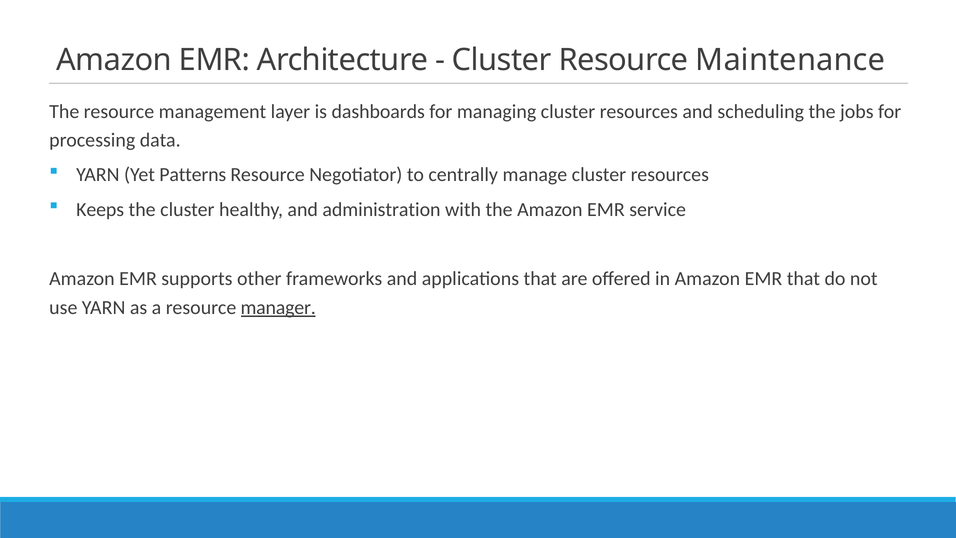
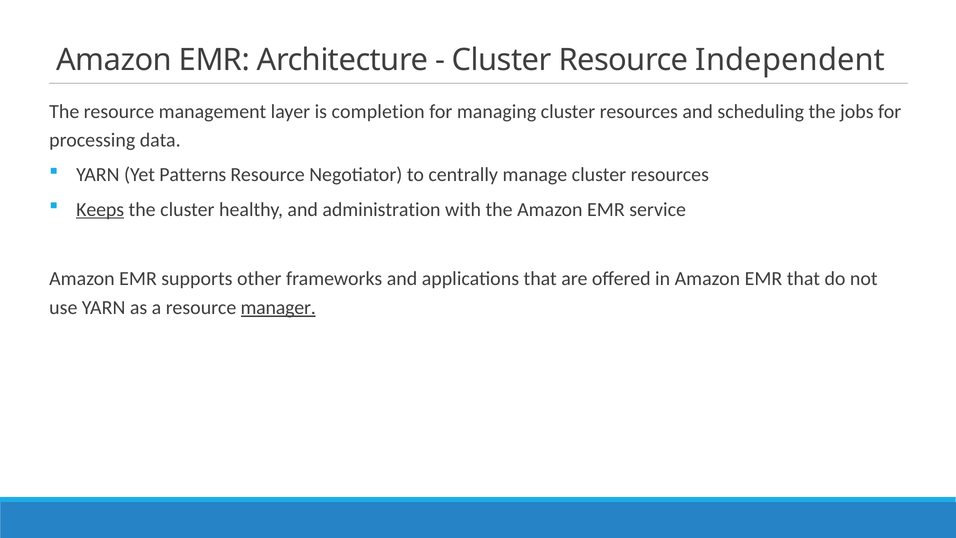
Maintenance: Maintenance -> Independent
dashboards: dashboards -> completion
Keeps underline: none -> present
